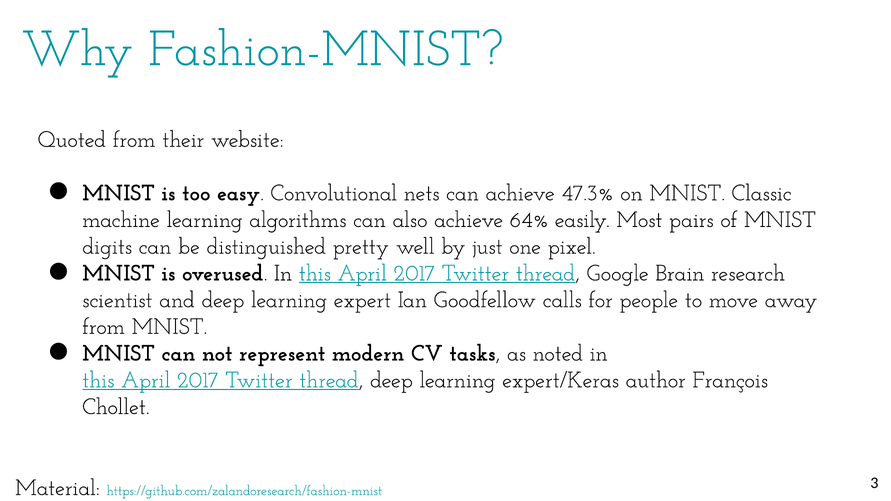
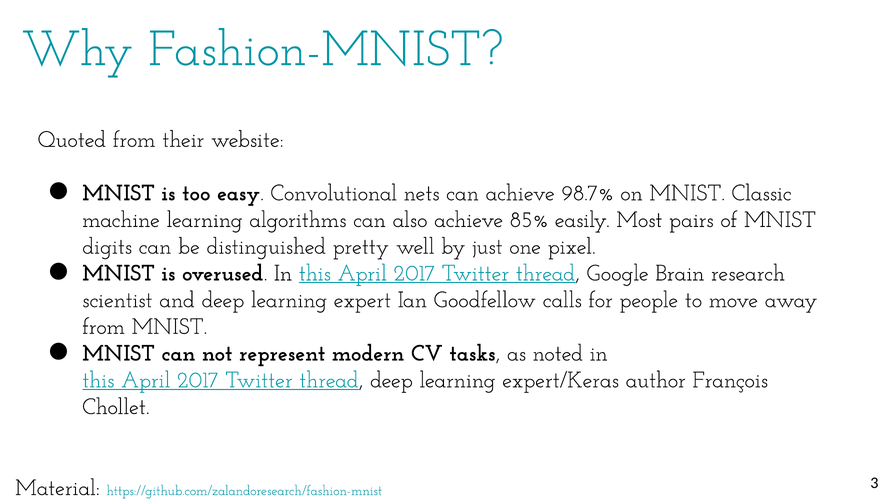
47.3%: 47.3% -> 98.7%
64%: 64% -> 85%
